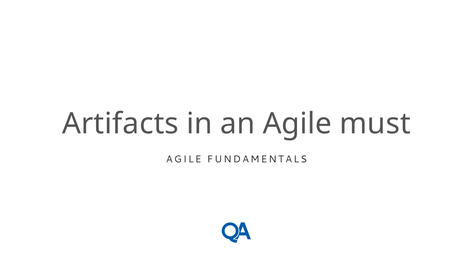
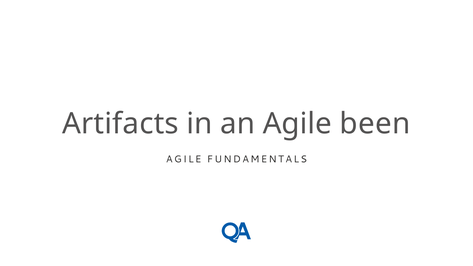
must: must -> been
